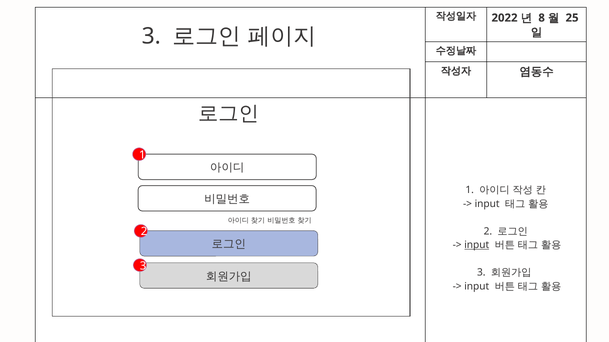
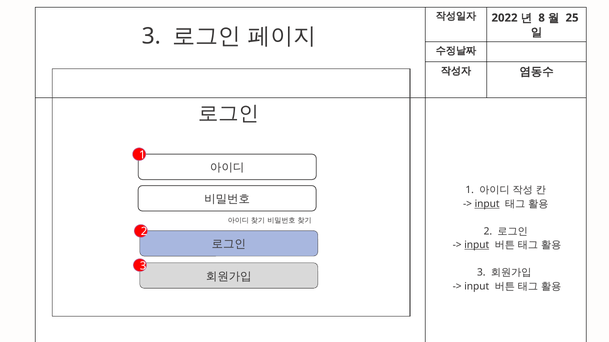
input at (487, 204) underline: none -> present
